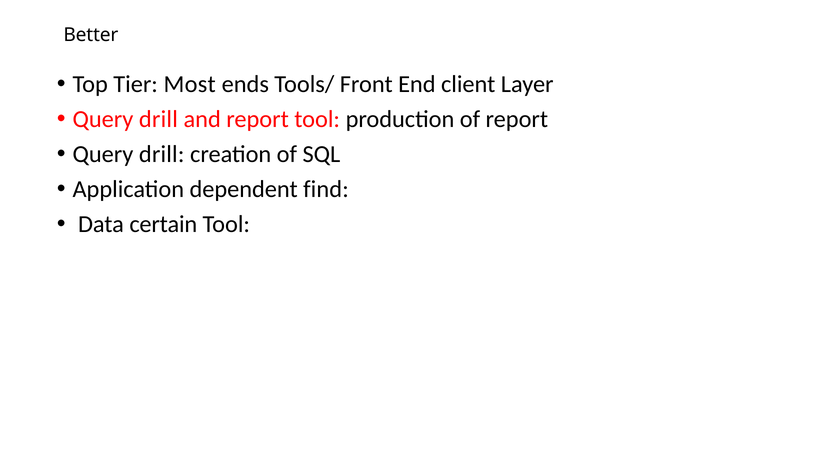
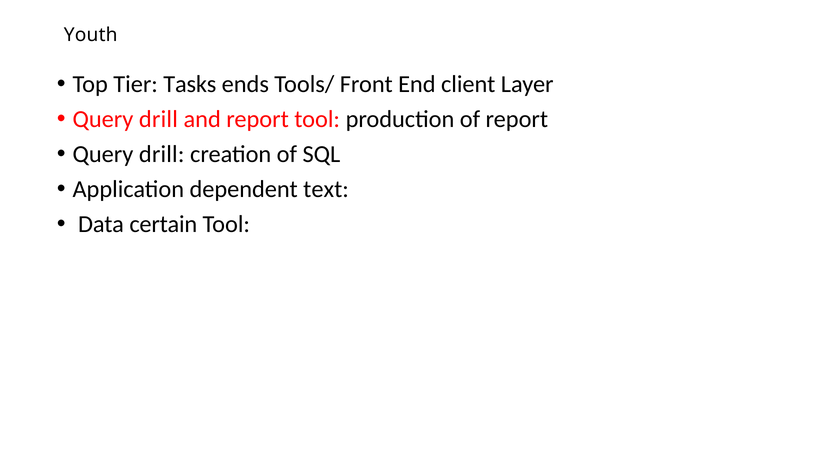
Better: Better -> Youth
Most: Most -> Tasks
find: find -> text
